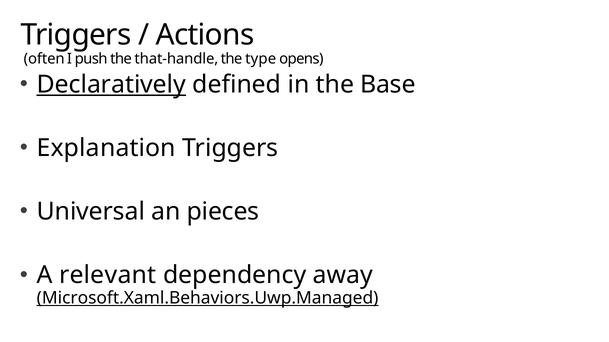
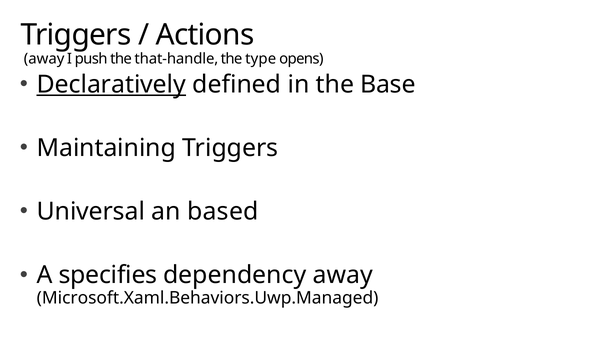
often at (44, 59): often -> away
Explanation: Explanation -> Maintaining
pieces: pieces -> based
relevant: relevant -> specifies
Microsoft.Xaml.Behaviors.Uwp.Managed underline: present -> none
